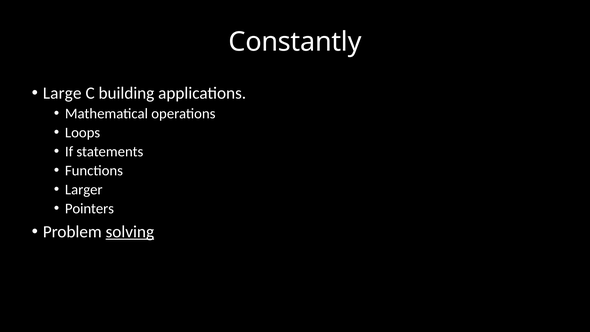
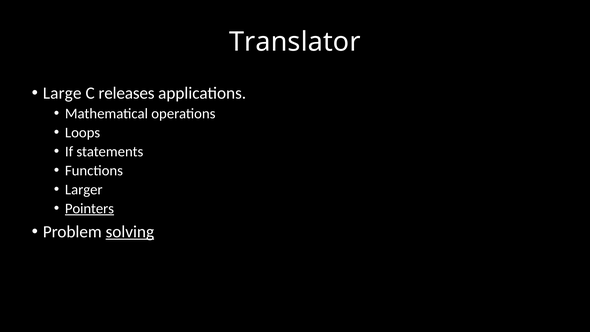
Constantly: Constantly -> Translator
building: building -> releases
Pointers underline: none -> present
